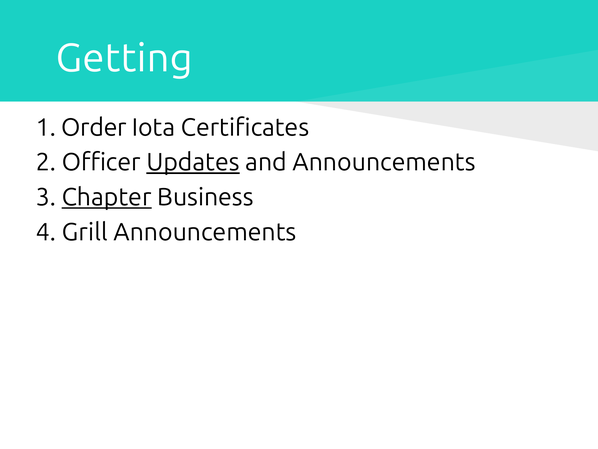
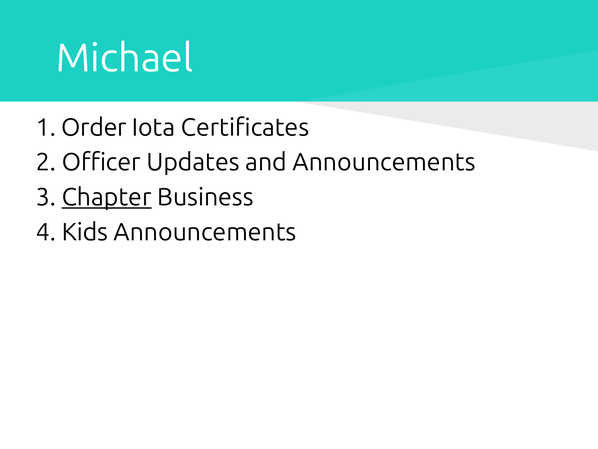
Getting: Getting -> Michael
Updates underline: present -> none
Grill: Grill -> Kids
